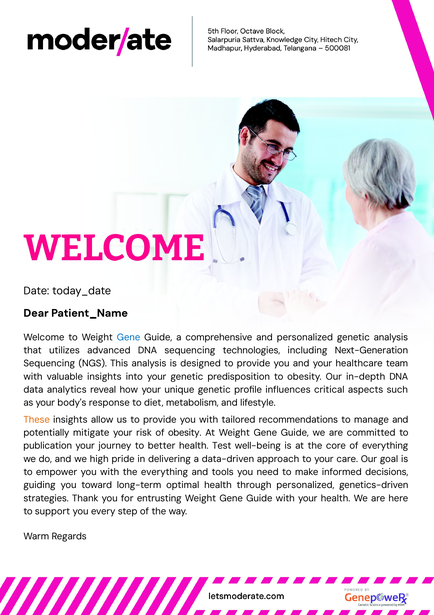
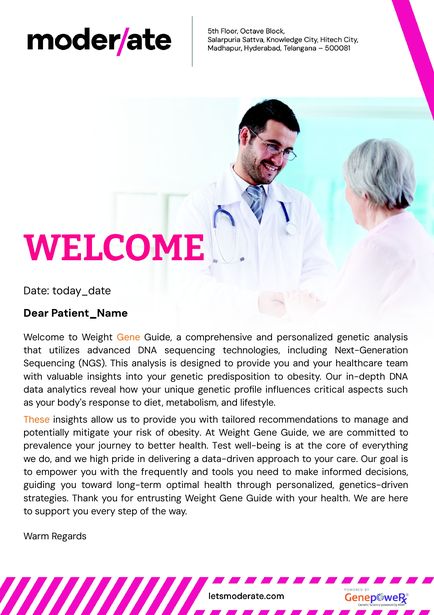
Gene at (129, 337) colour: blue -> orange
publication: publication -> prevalence
the everything: everything -> frequently
